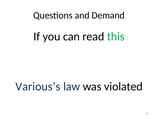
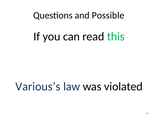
Demand: Demand -> Possible
